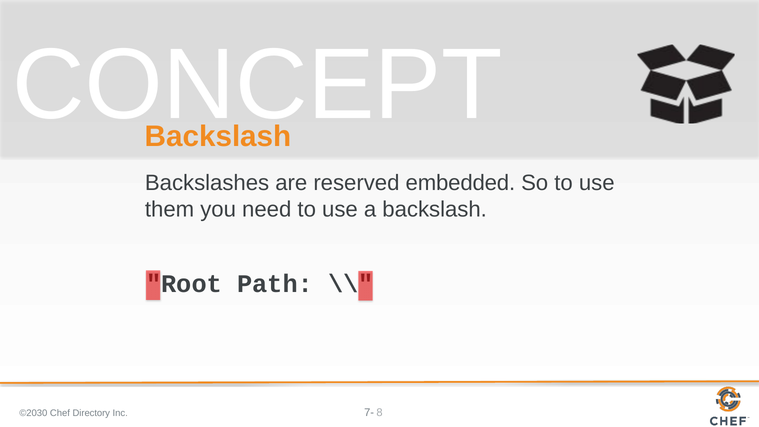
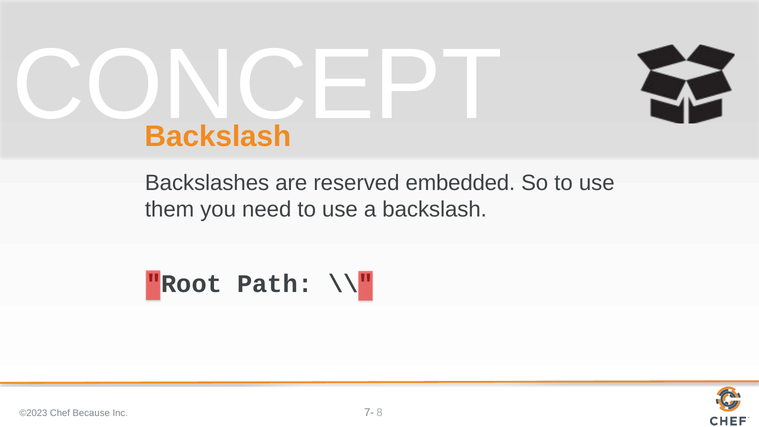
©2030: ©2030 -> ©2023
Directory: Directory -> Because
